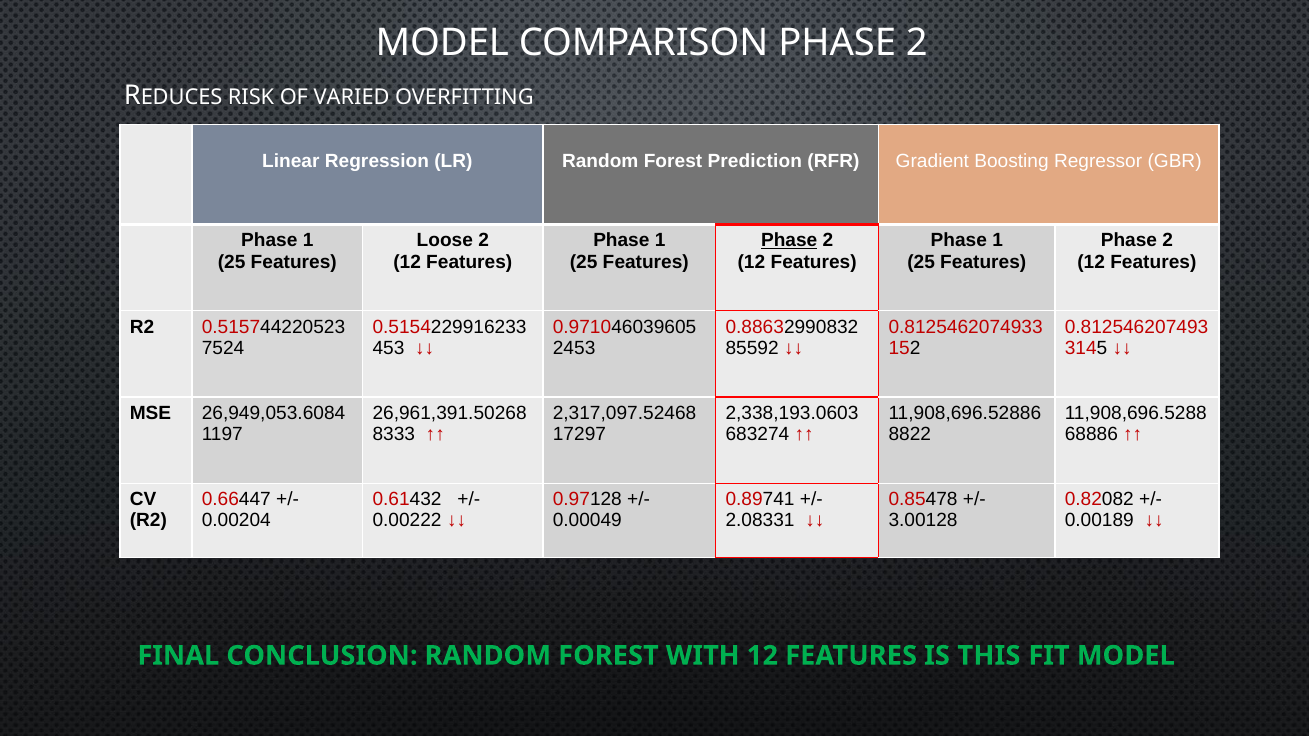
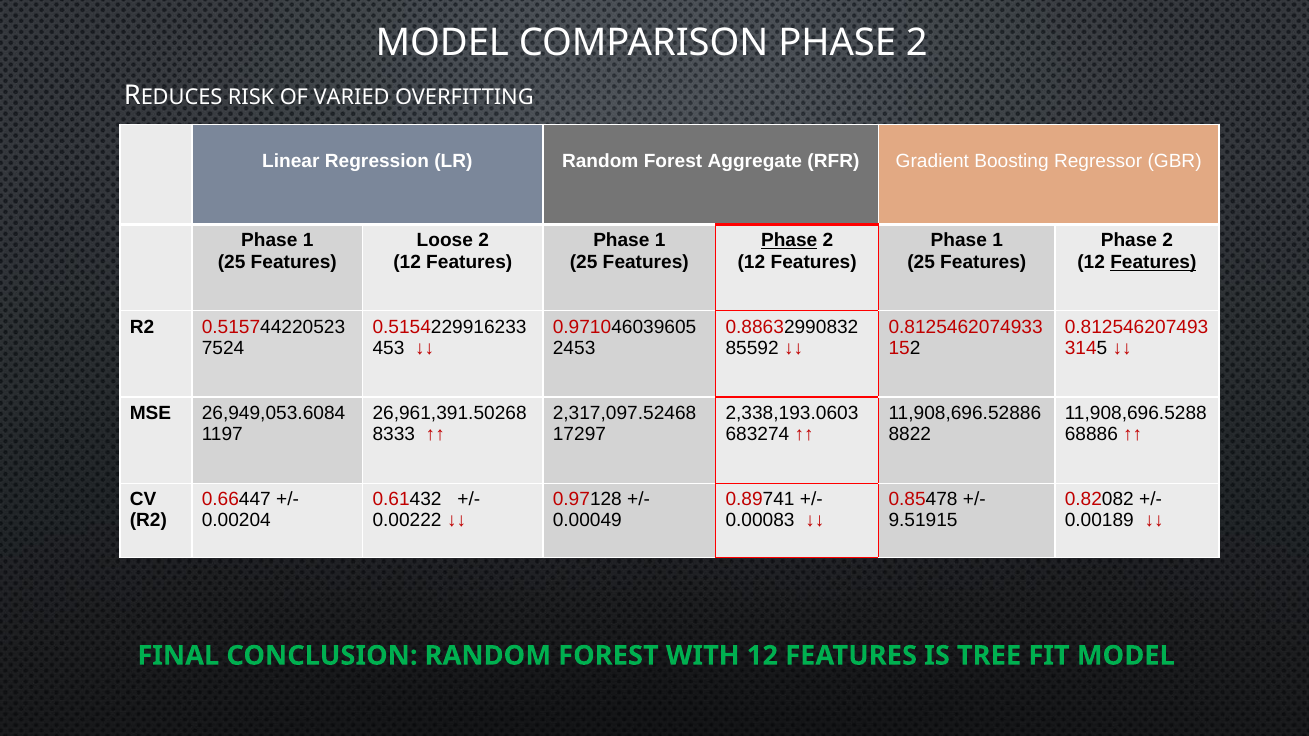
Prediction: Prediction -> Aggregate
Features at (1153, 262) underline: none -> present
2.08331: 2.08331 -> 0.00083
3.00128: 3.00128 -> 9.51915
THIS: THIS -> TREE
